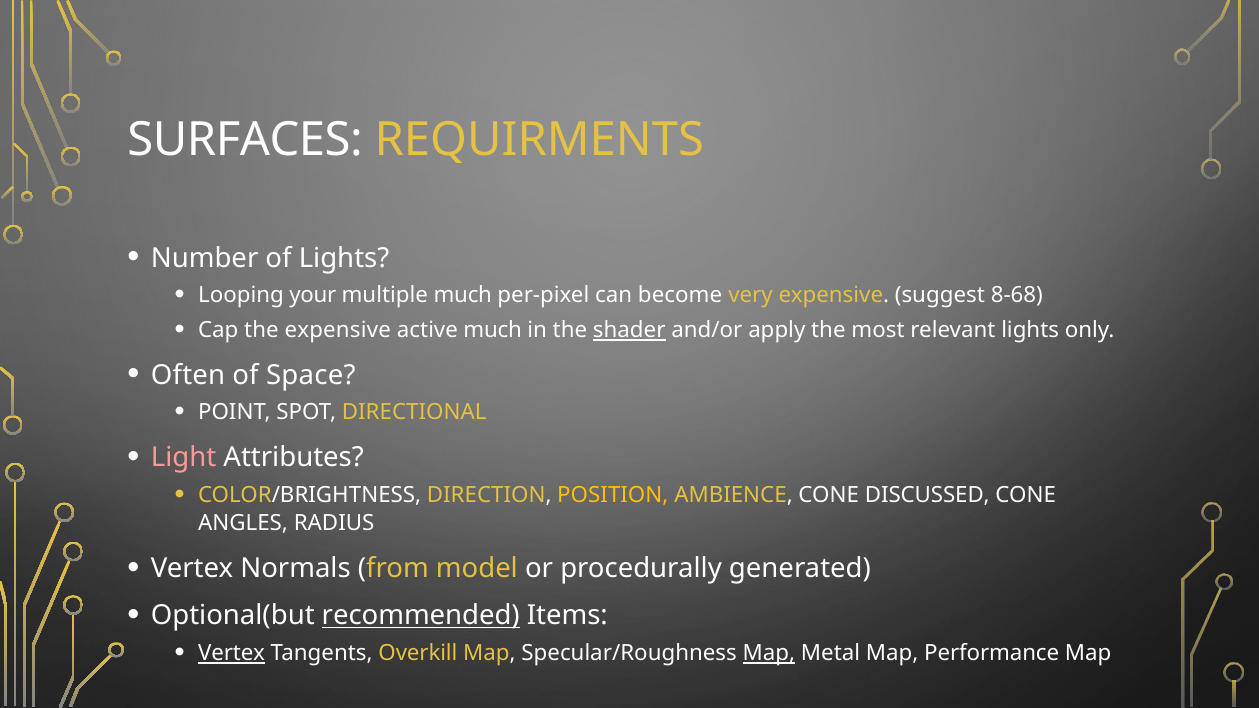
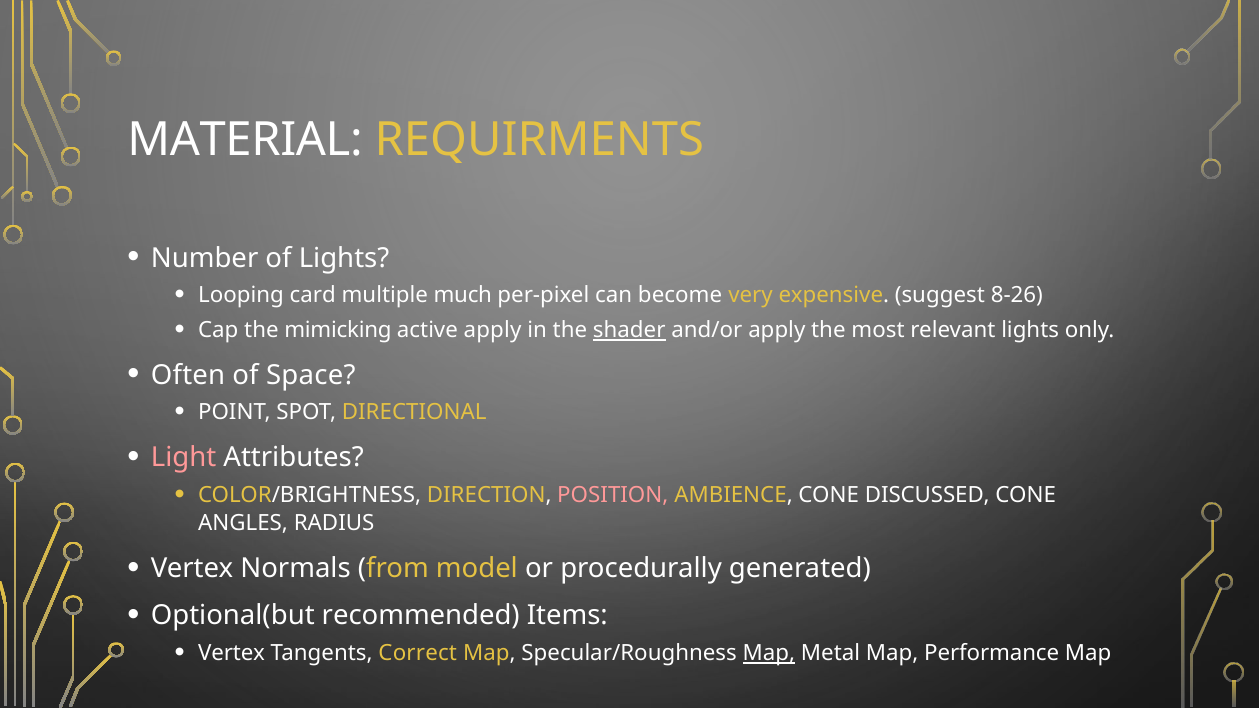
SURFACES: SURFACES -> MATERIAL
your: your -> card
8-68: 8-68 -> 8-26
the expensive: expensive -> mimicking
active much: much -> apply
POSITION colour: yellow -> pink
recommended underline: present -> none
Vertex at (232, 653) underline: present -> none
Overkill: Overkill -> Correct
